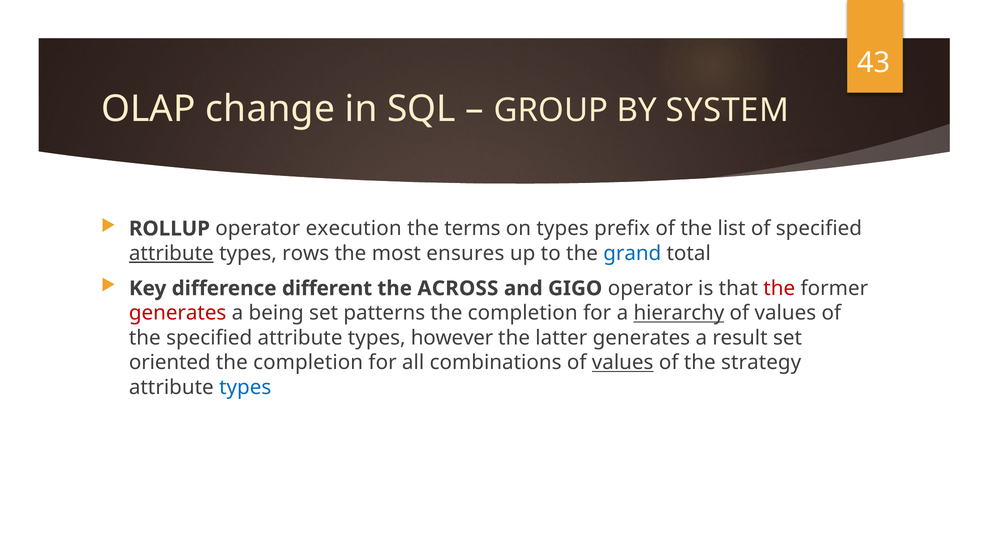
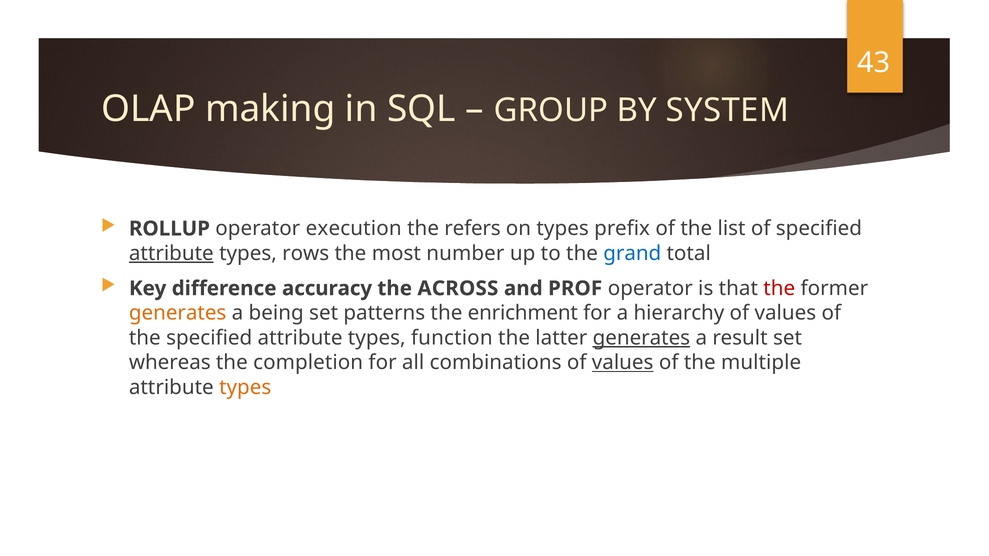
change: change -> making
terms: terms -> refers
ensures: ensures -> number
different: different -> accuracy
GIGO: GIGO -> PROF
generates at (178, 313) colour: red -> orange
completion at (523, 313): completion -> enrichment
hierarchy underline: present -> none
however: however -> function
generates at (641, 338) underline: none -> present
oriented: oriented -> whereas
strategy: strategy -> multiple
types at (245, 388) colour: blue -> orange
